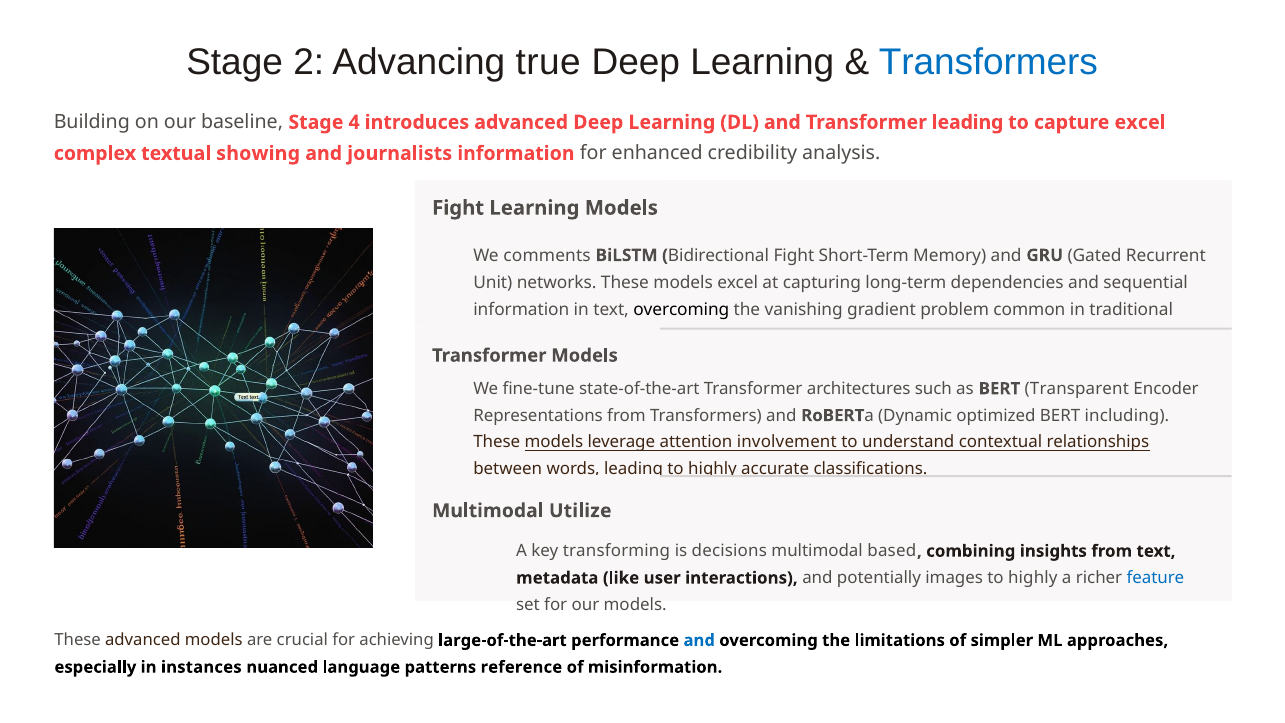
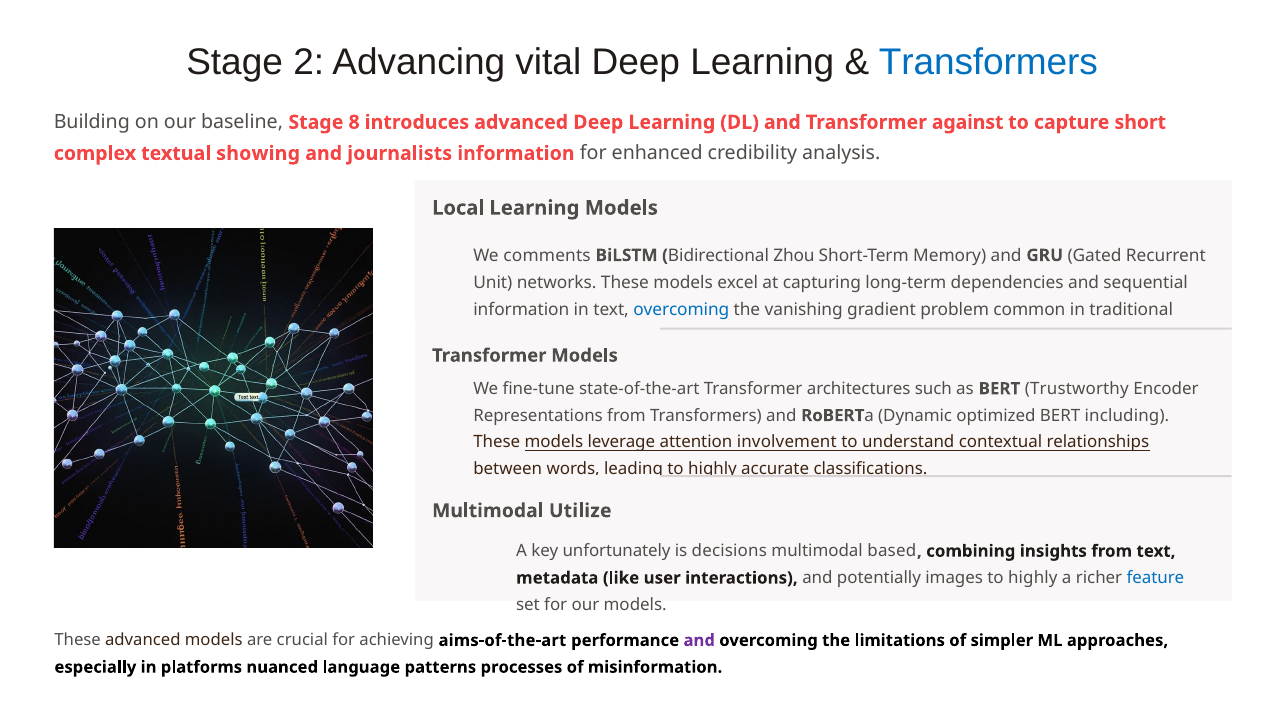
true: true -> vital
4: 4 -> 8
Transformer leading: leading -> against
capture excel: excel -> short
Fight at (458, 208): Fight -> Local
Bidirectional Fight: Fight -> Zhou
overcoming at (681, 310) colour: black -> blue
Transparent: Transparent -> Trustworthy
transforming: transforming -> unfortunately
large-of-the-art: large-of-the-art -> aims-of-the-art
and at (699, 640) colour: blue -> purple
instances: instances -> platforms
reference: reference -> processes
